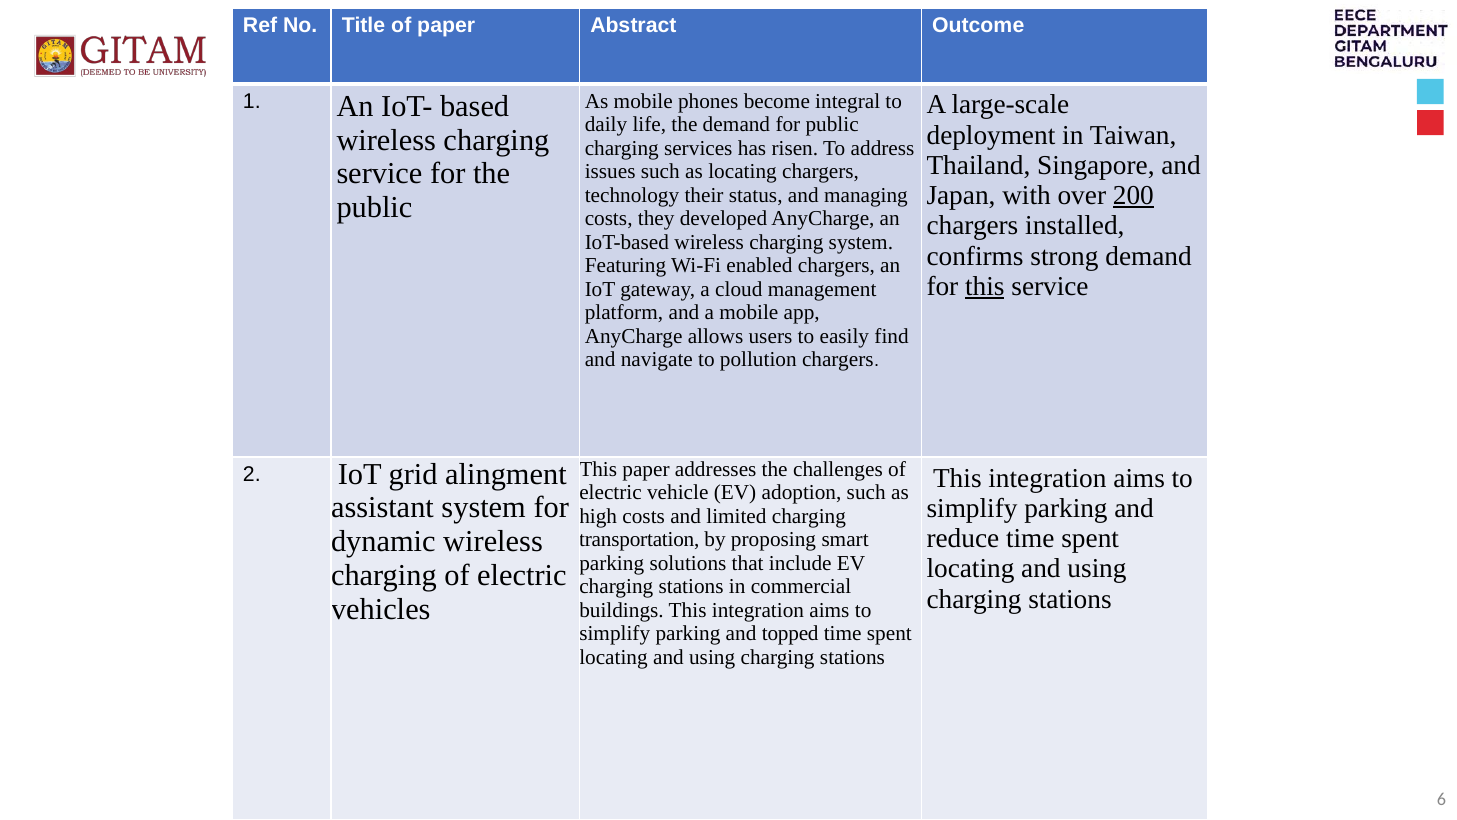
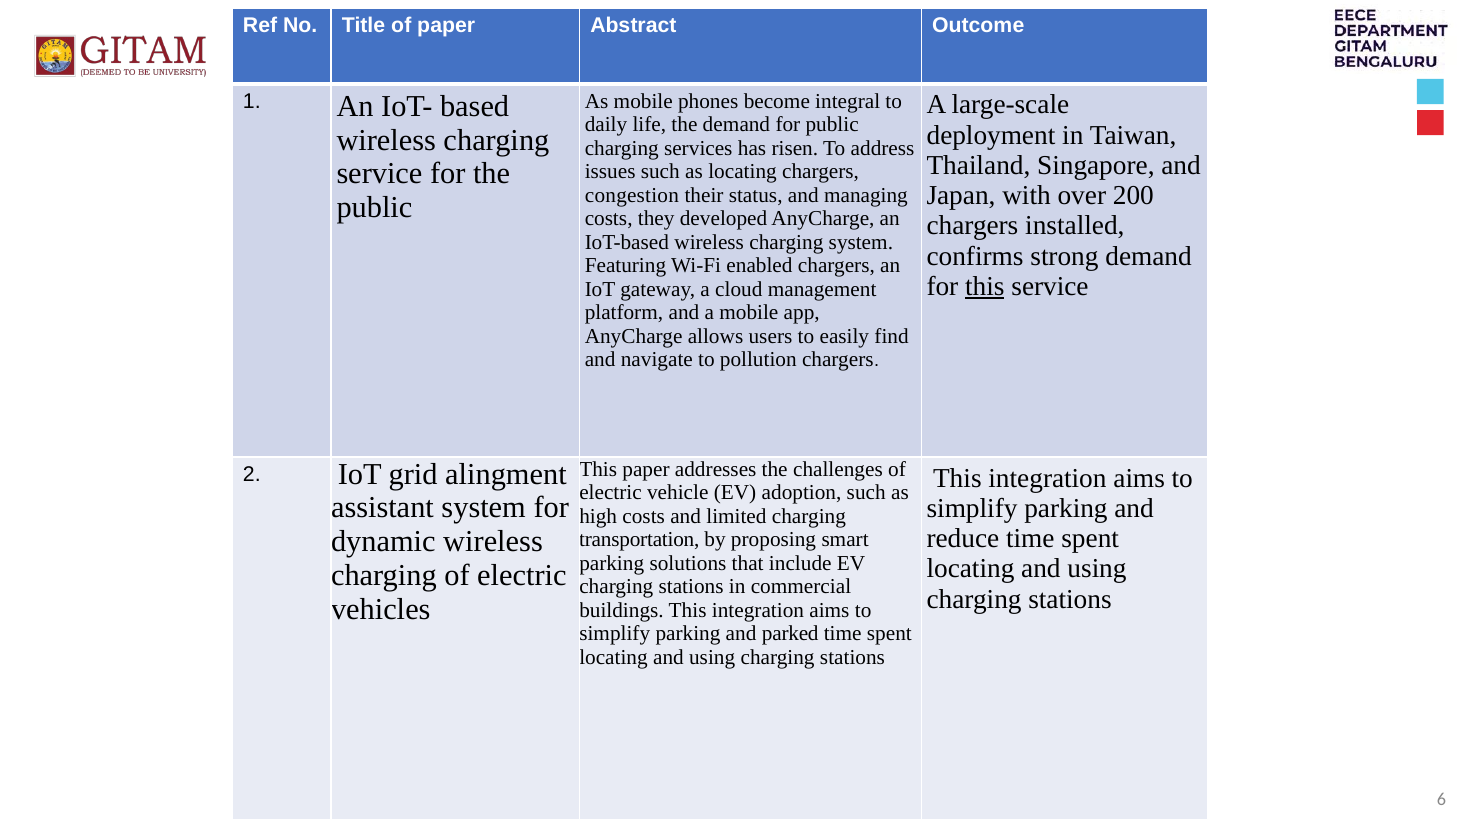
200 underline: present -> none
technology: technology -> congestion
topped: topped -> parked
